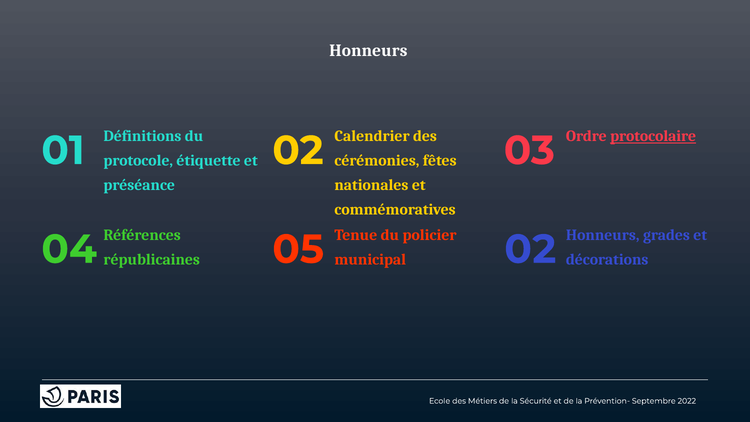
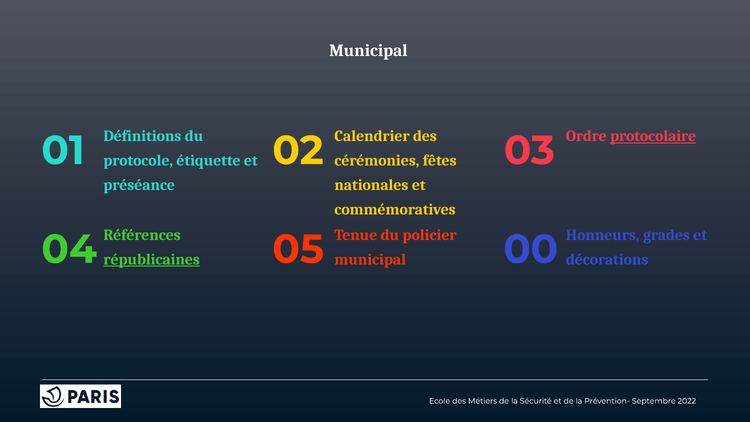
Honneurs at (368, 51): Honneurs -> Municipal
républicaines underline: none -> present
municipal 02: 02 -> 00
